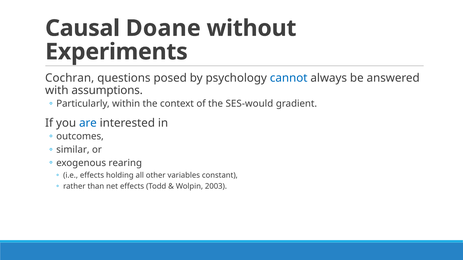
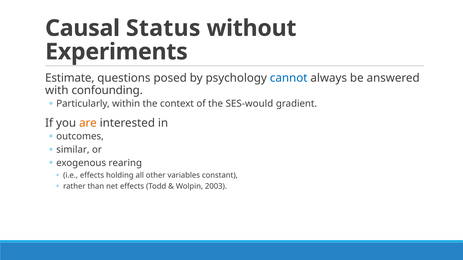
Doane: Doane -> Status
Cochran: Cochran -> Estimate
assumptions: assumptions -> confounding
are colour: blue -> orange
